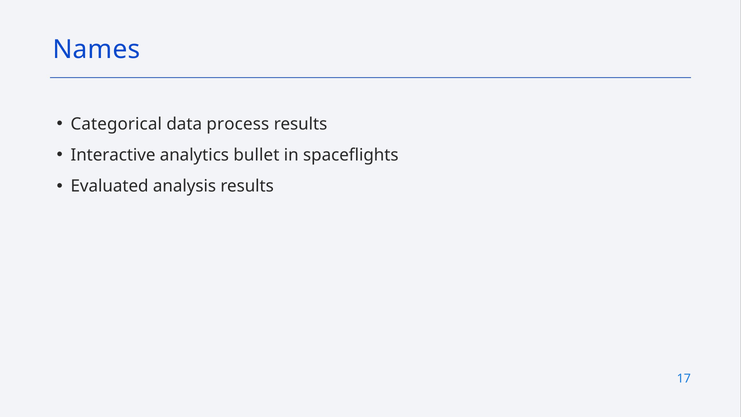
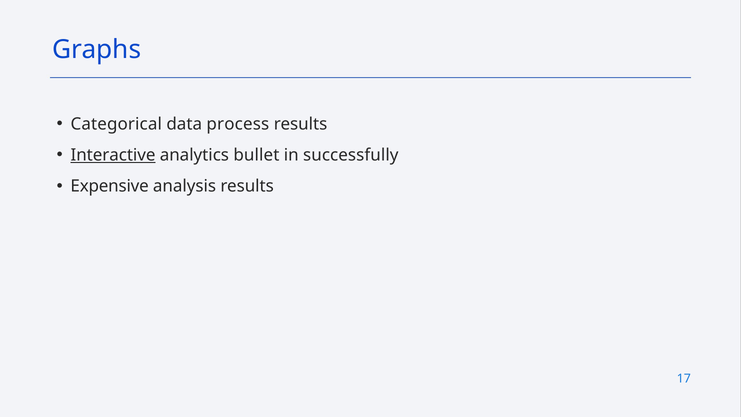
Names: Names -> Graphs
Interactive underline: none -> present
spaceflights: spaceflights -> successfully
Evaluated: Evaluated -> Expensive
